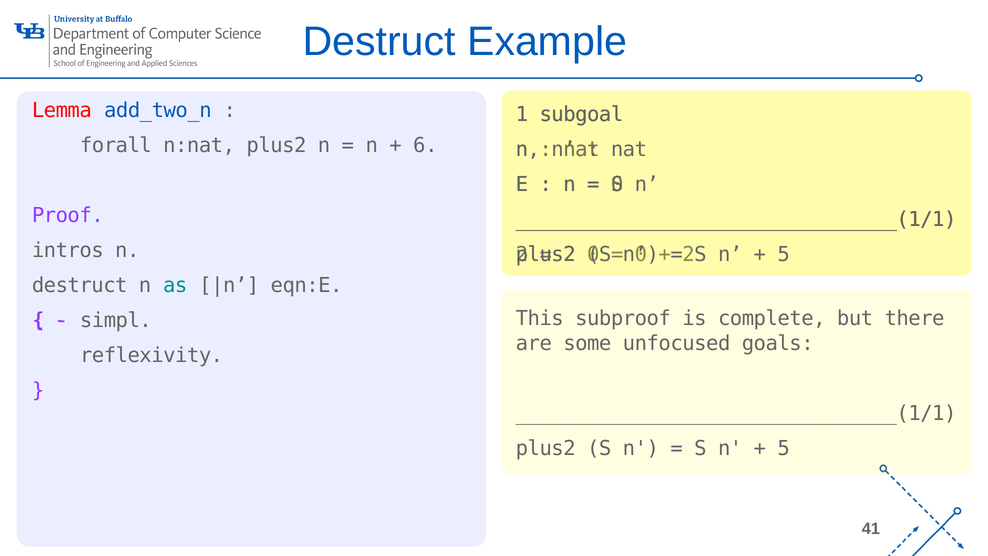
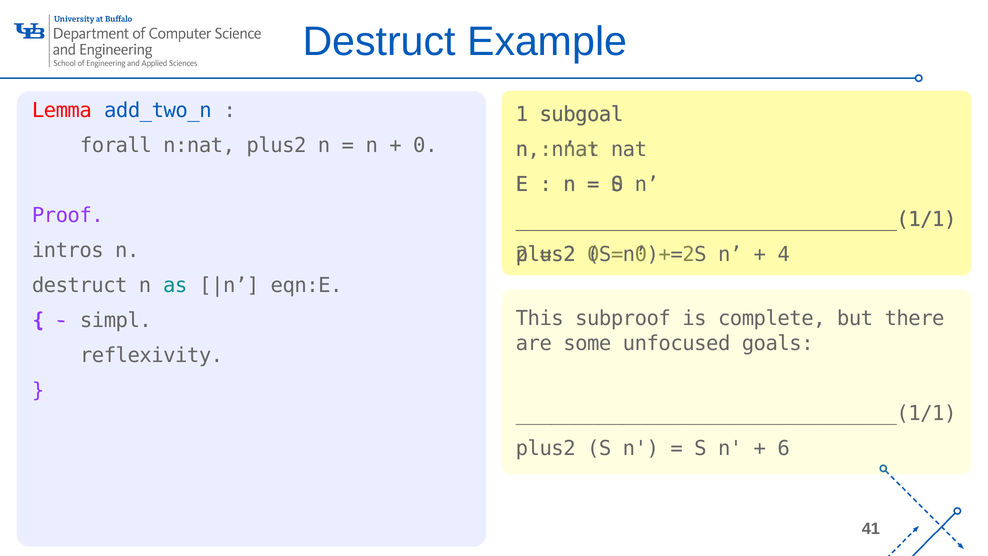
6 at (425, 145): 6 -> 0
5 at (784, 254): 5 -> 4
5 at (784, 448): 5 -> 6
